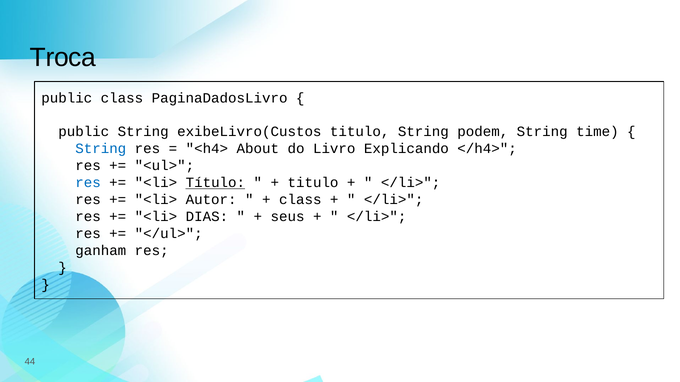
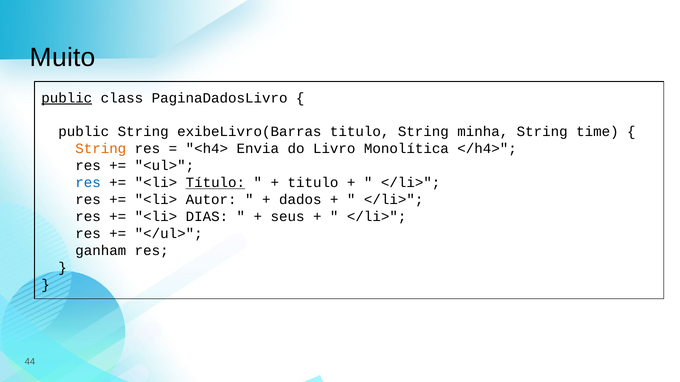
Troca: Troca -> Muito
public at (67, 98) underline: none -> present
exibeLivro(Custos: exibeLivro(Custos -> exibeLivro(Barras
podem: podem -> minha
String at (101, 149) colour: blue -> orange
About: About -> Envia
Explicando: Explicando -> Monolítica
class at (300, 200): class -> dados
